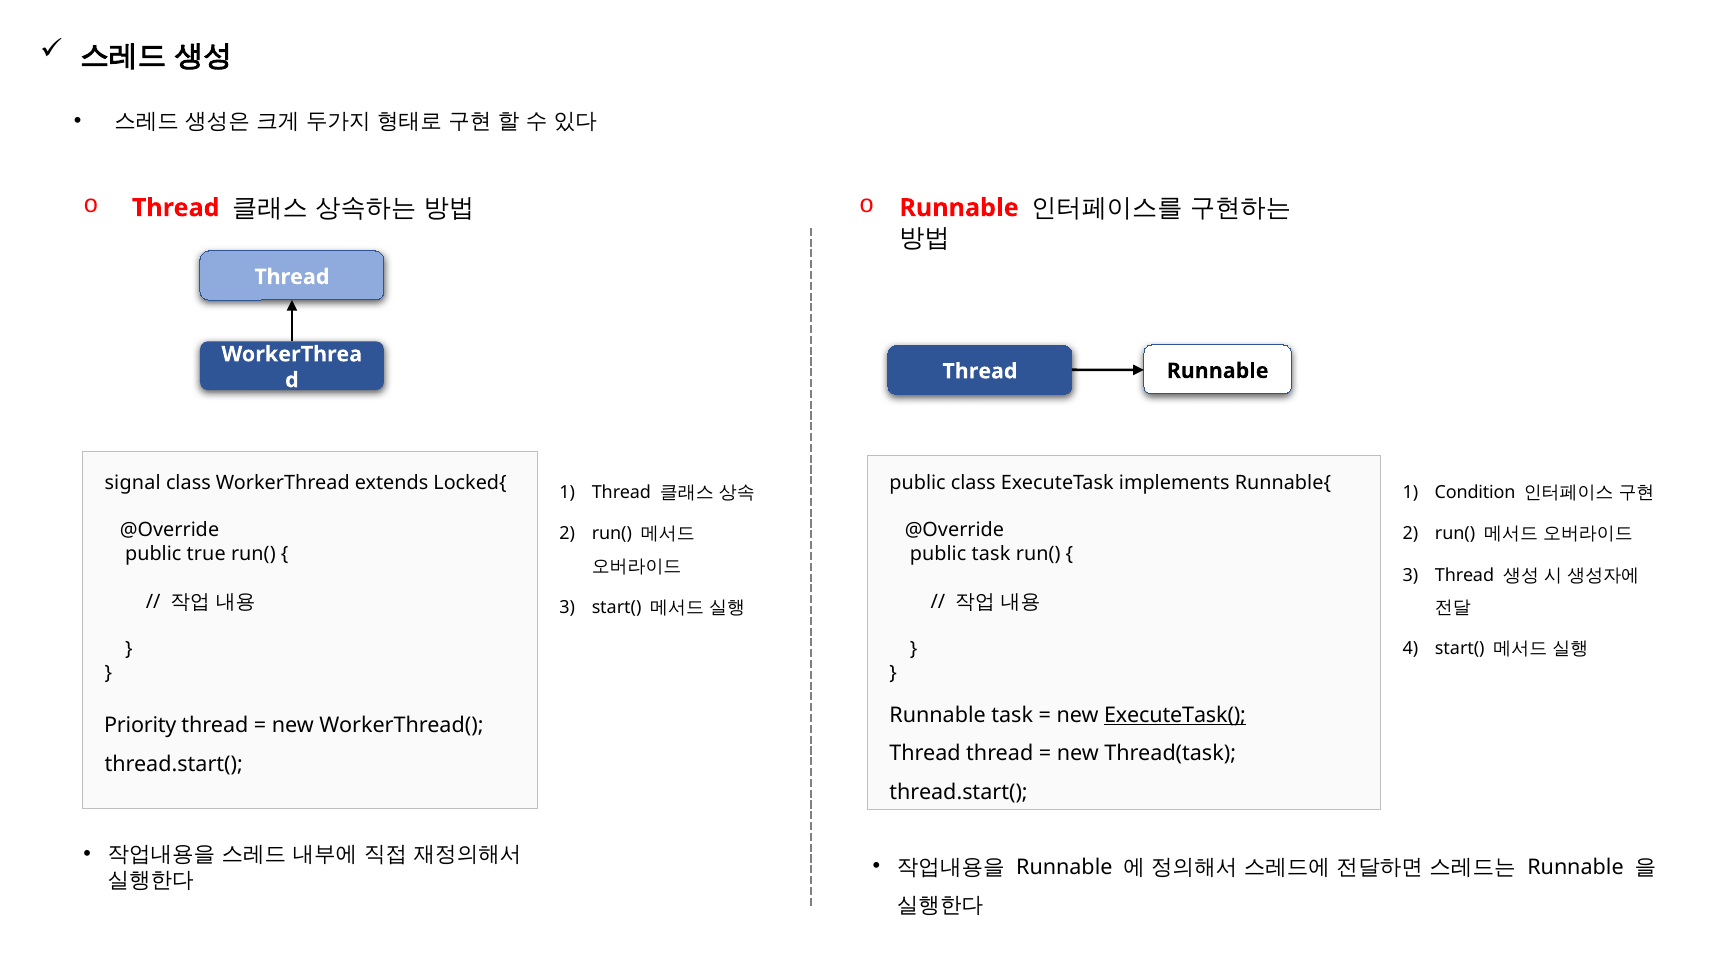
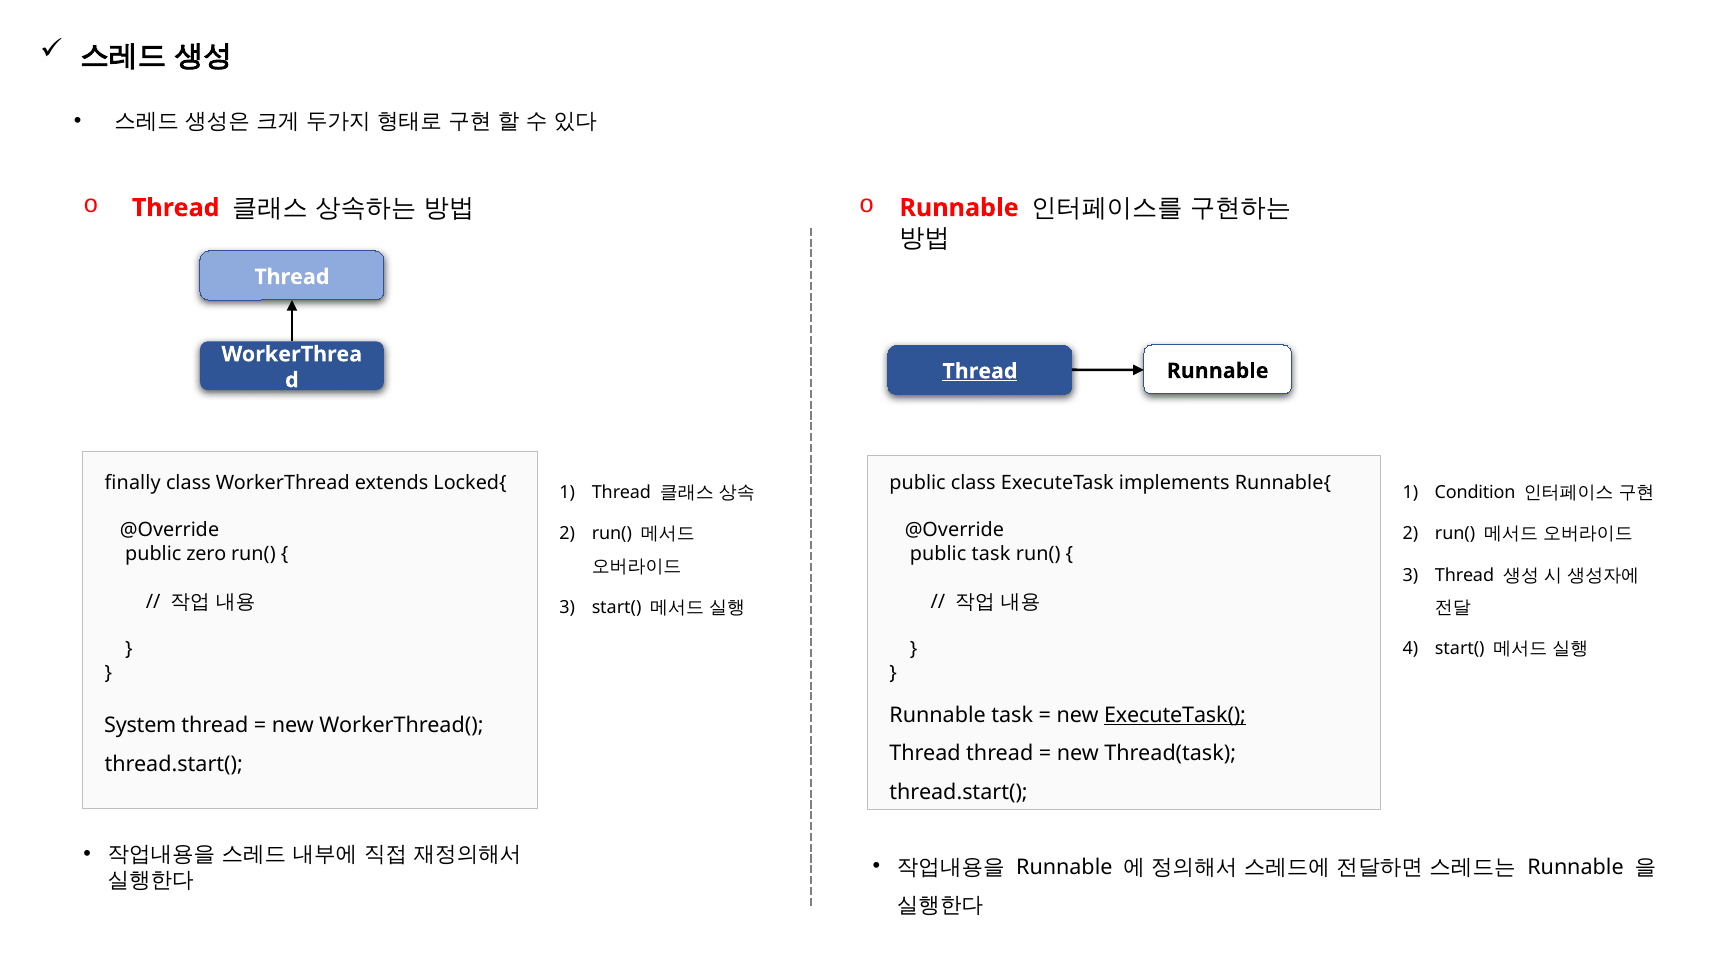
Thread at (980, 371) underline: none -> present
signal: signal -> finally
true: true -> zero
Priority: Priority -> System
